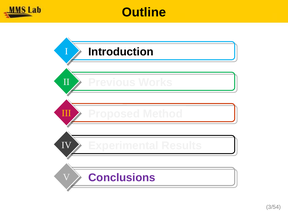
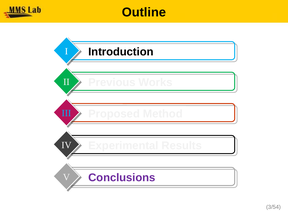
III colour: yellow -> light blue
